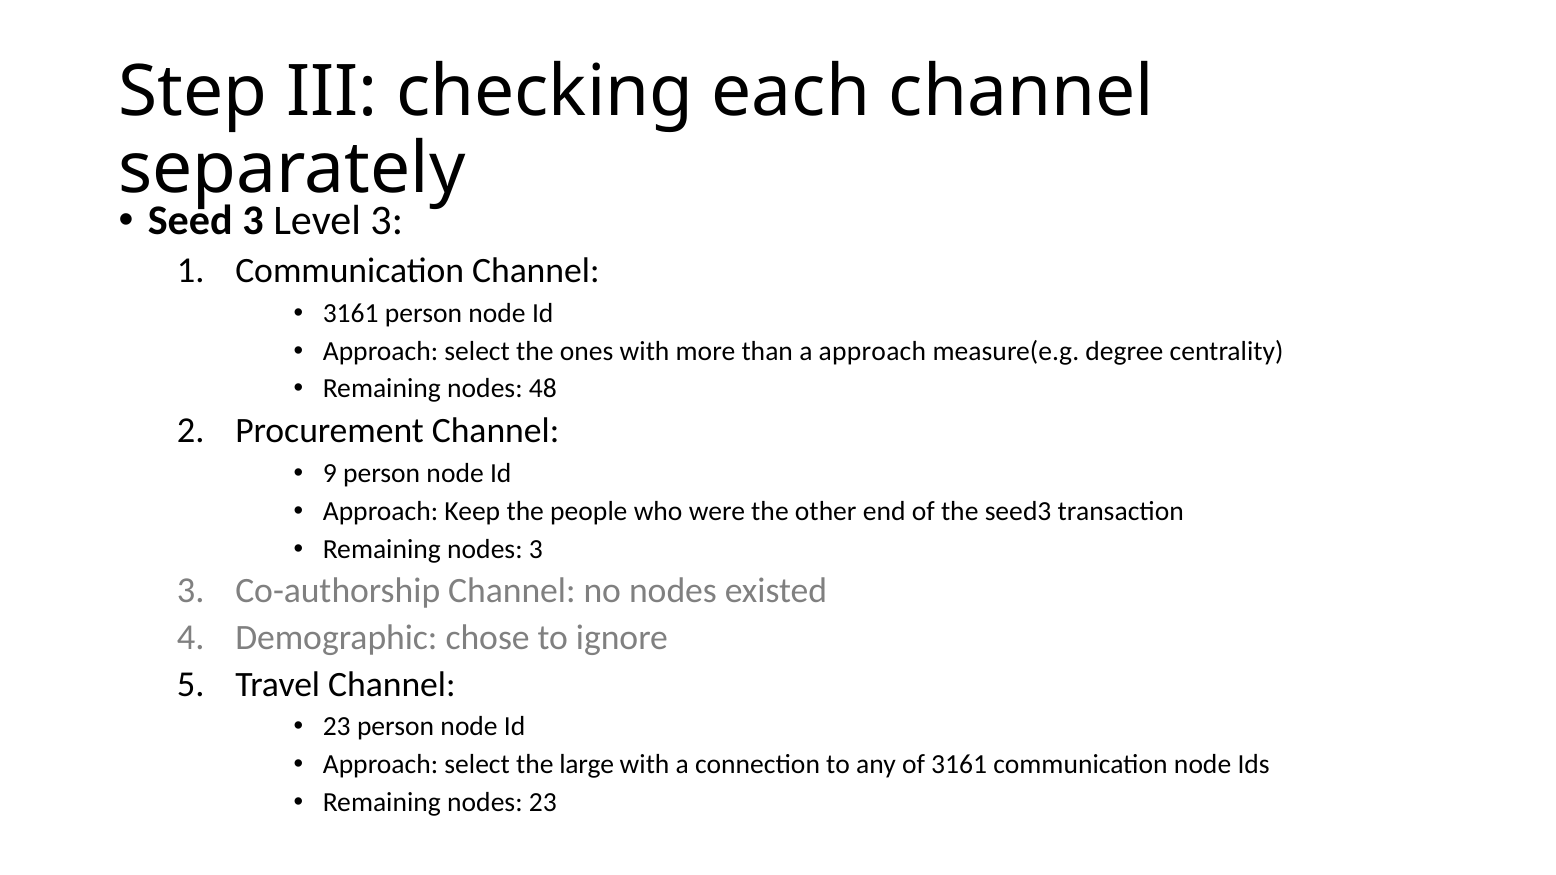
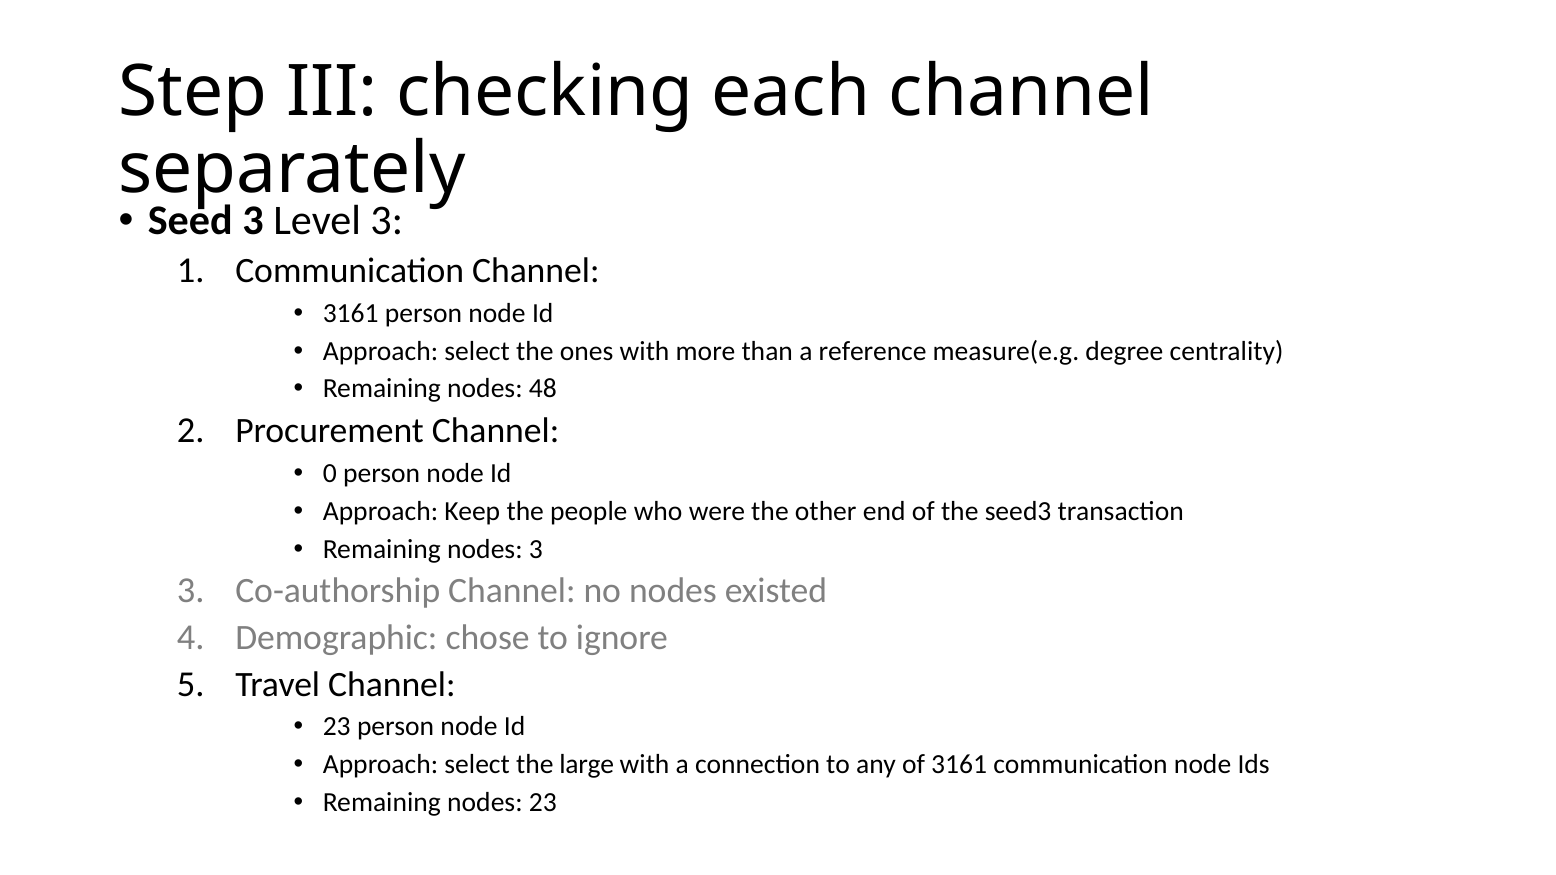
a approach: approach -> reference
9: 9 -> 0
